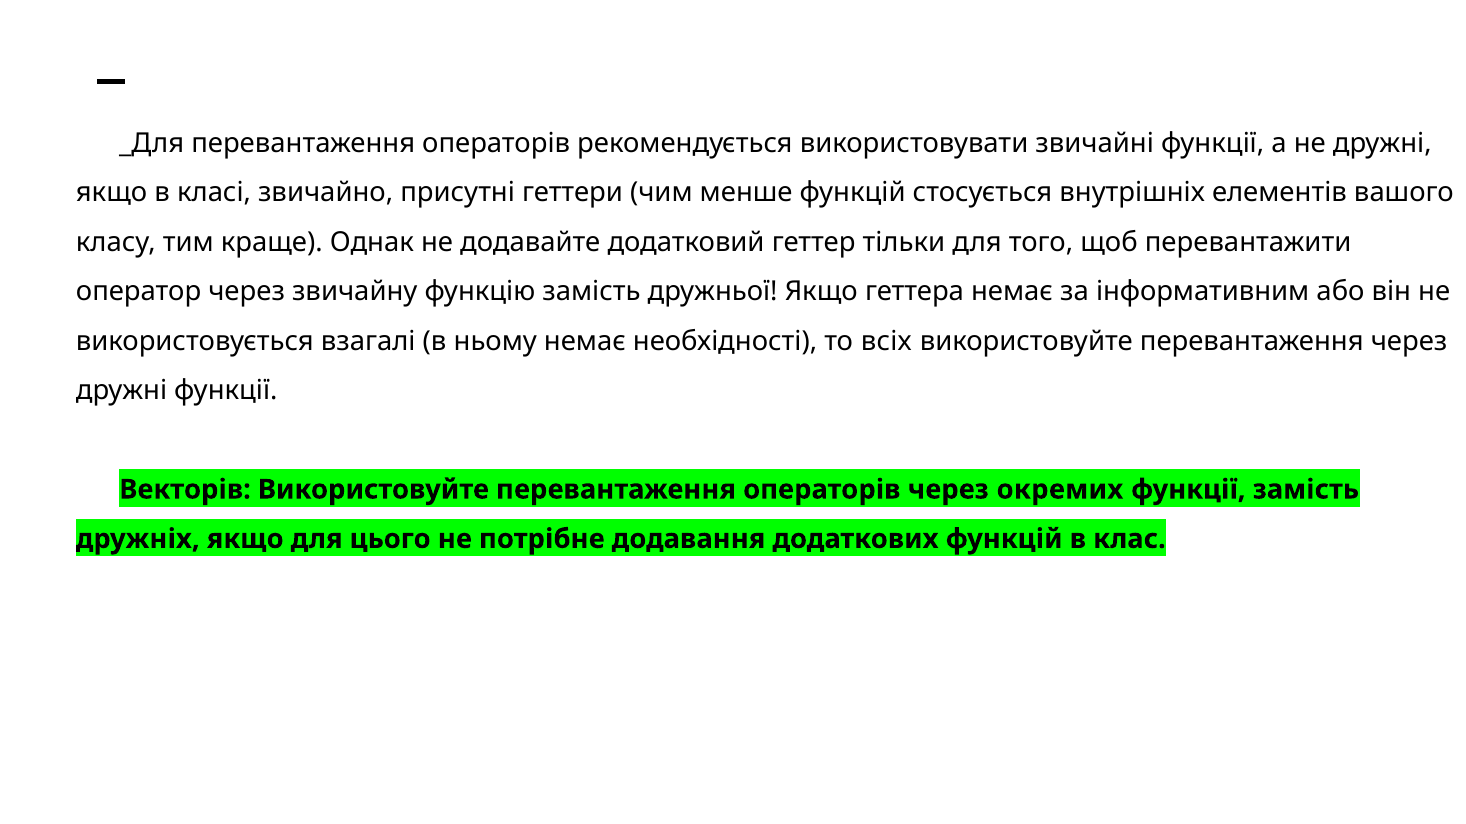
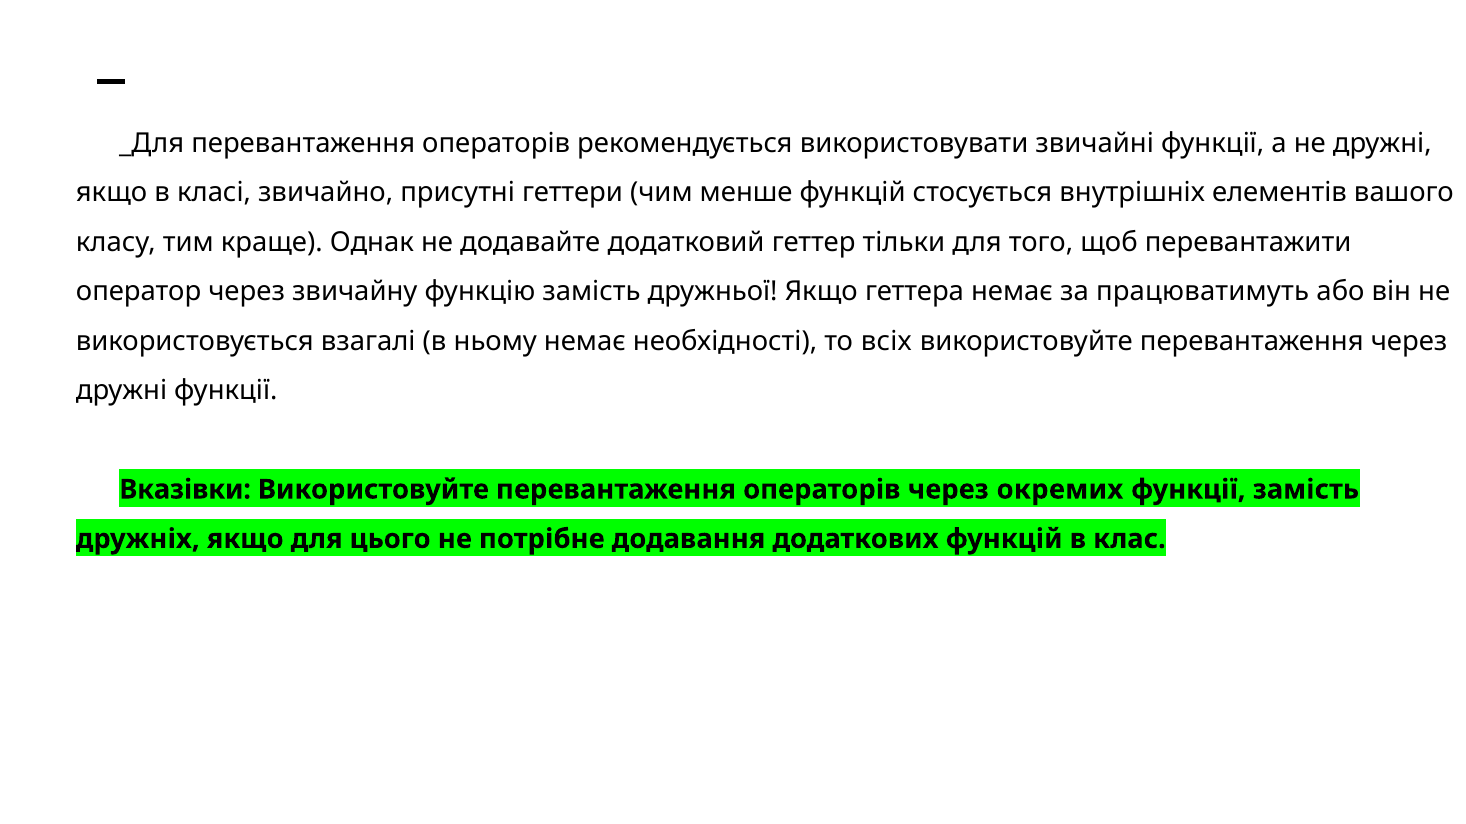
інформативним: інформативним -> працюватимуть
Векторів: Векторів -> Вказівки
